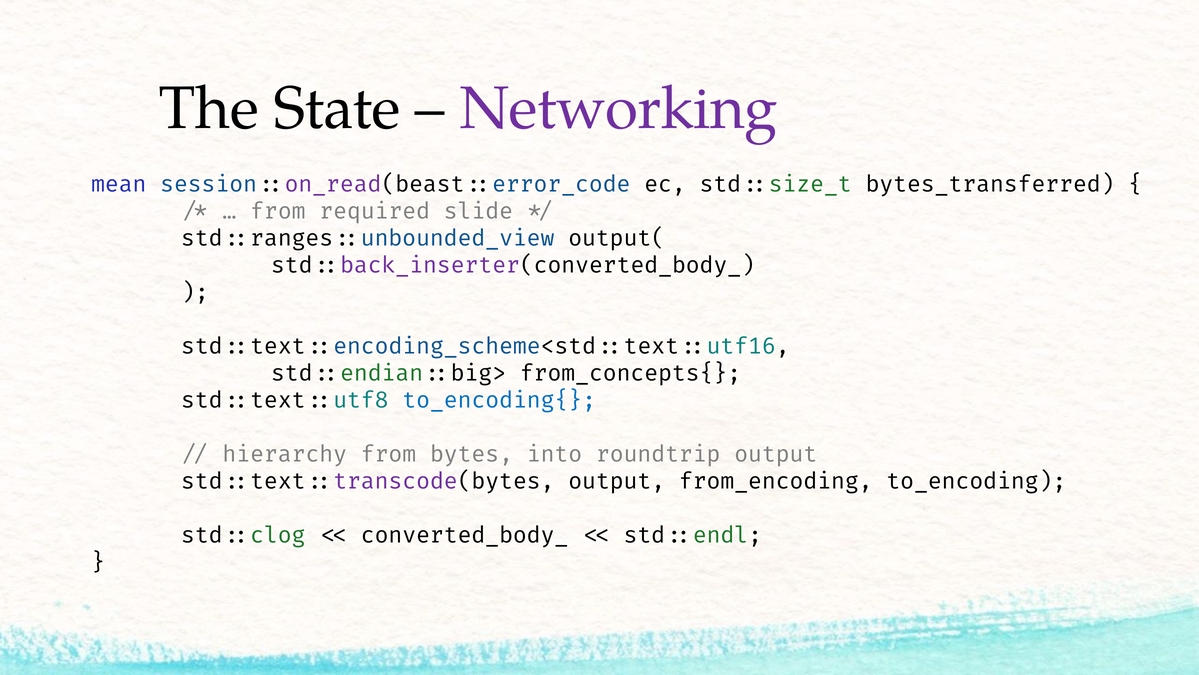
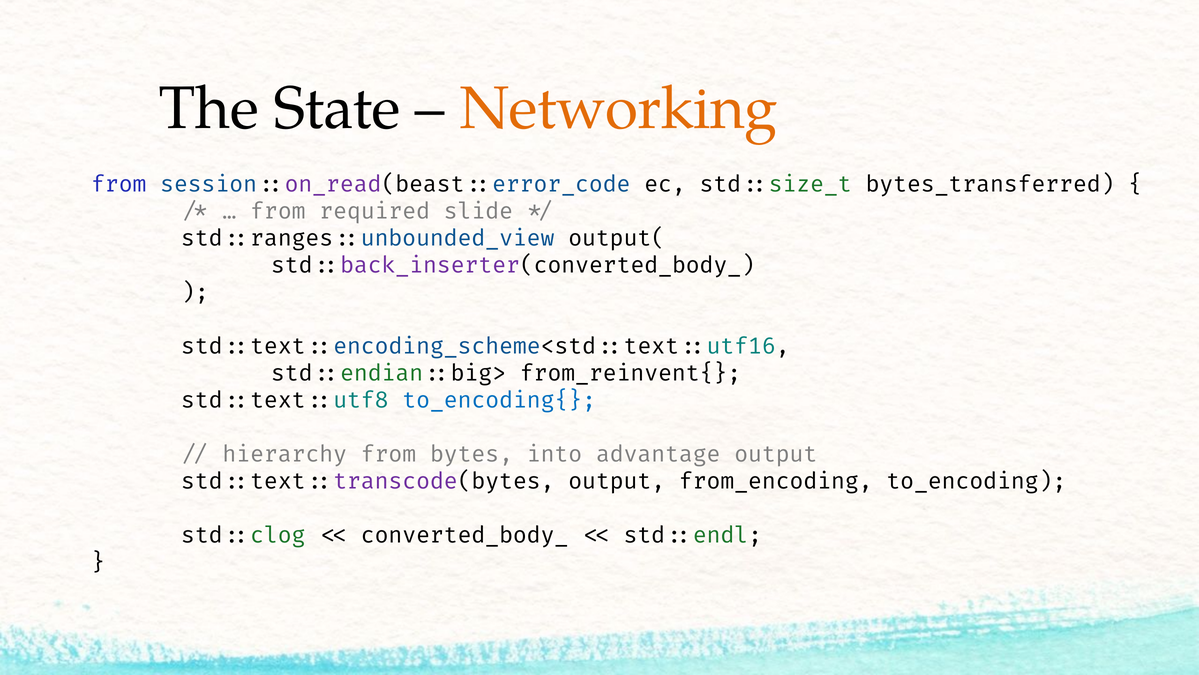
Networking colour: purple -> orange
mean at (119, 184): mean -> from
from_concepts{: from_concepts{ -> from_reinvent{
roundtrip: roundtrip -> advantage
